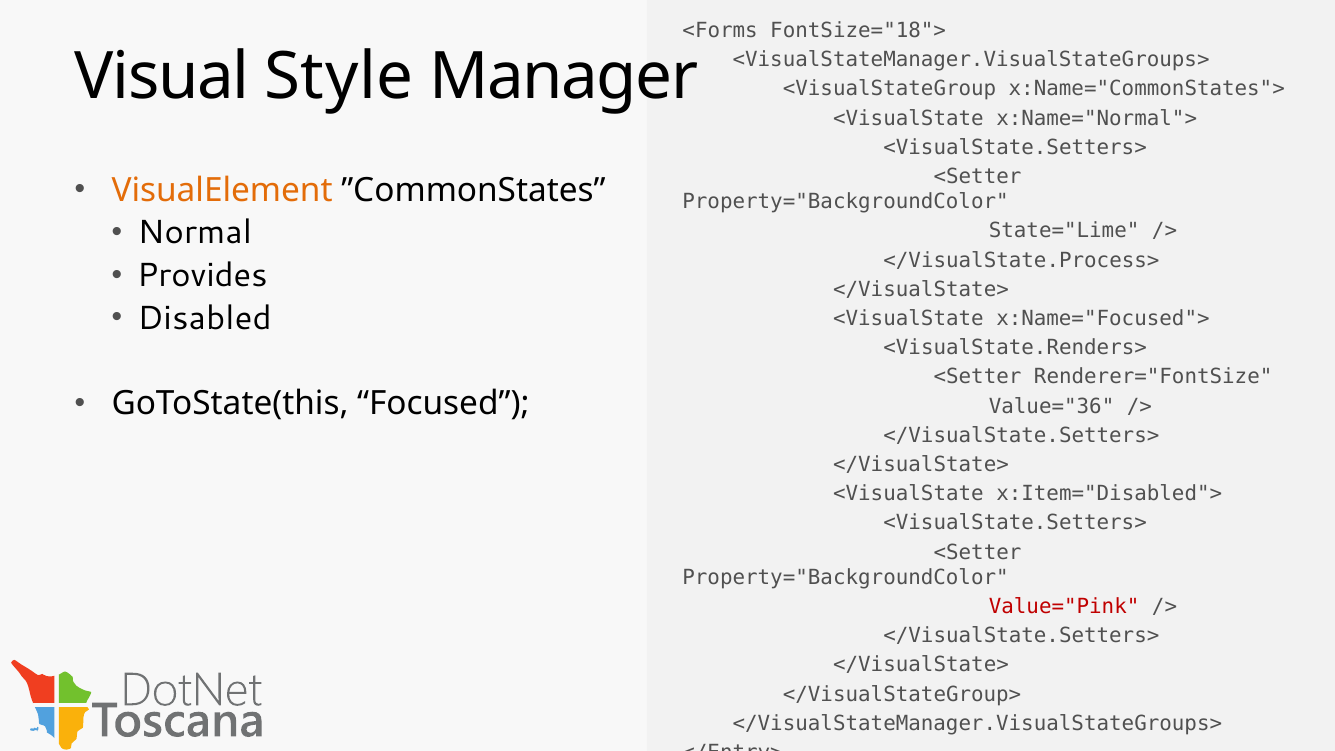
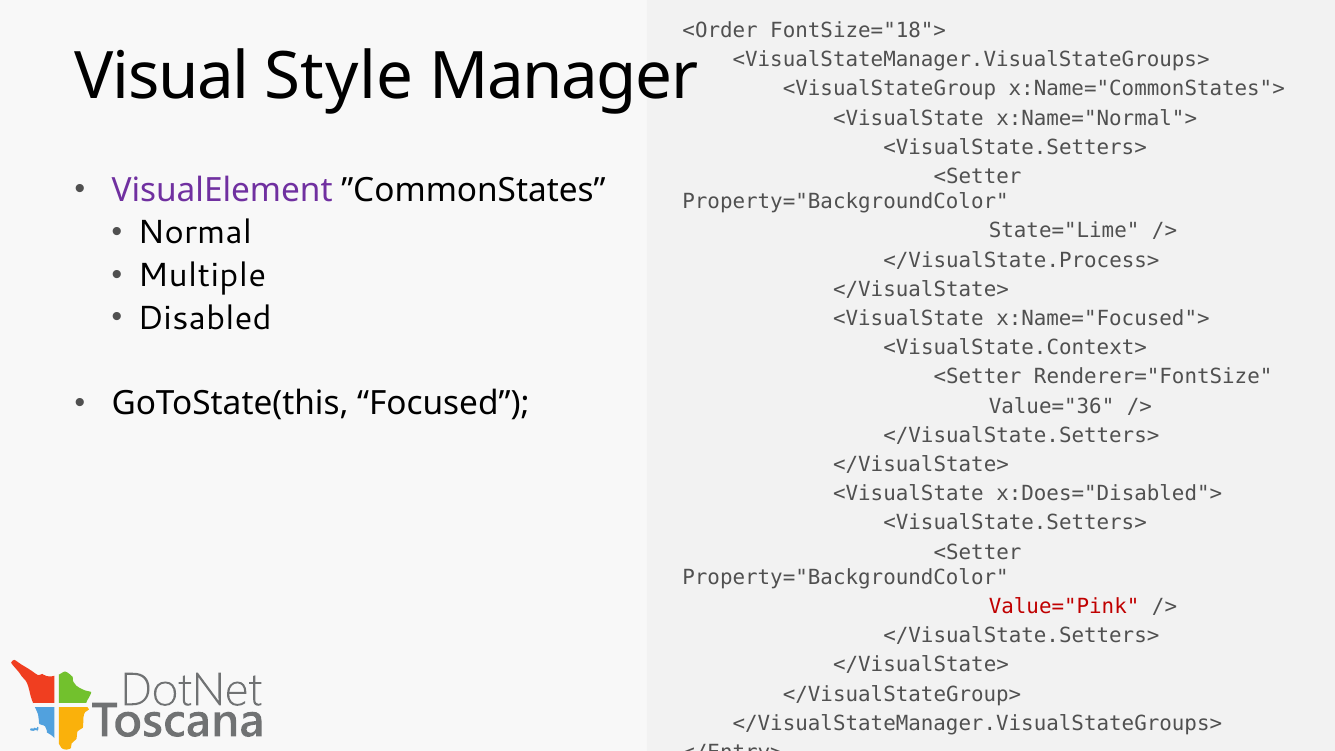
<Forms: <Forms -> <Order
VisualElement colour: orange -> purple
Provides: Provides -> Multiple
<VisualState.Renders>: <VisualState.Renders> -> <VisualState.Context>
x:Item="Disabled">: x:Item="Disabled"> -> x:Does="Disabled">
